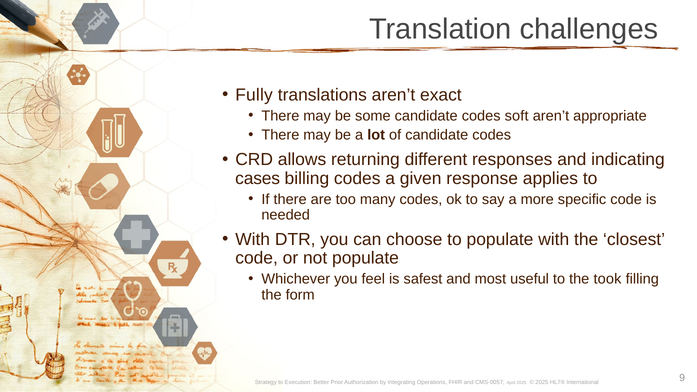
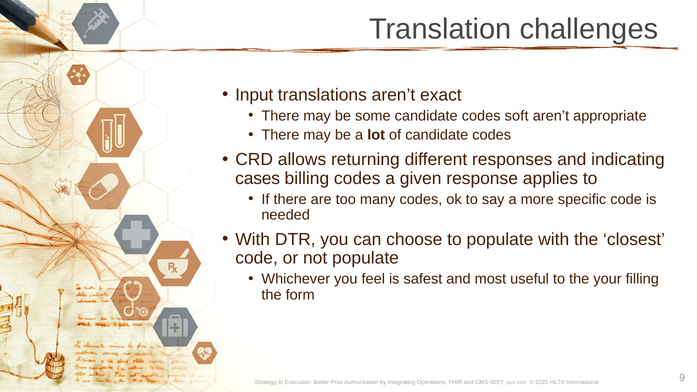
Fully: Fully -> Input
took: took -> your
